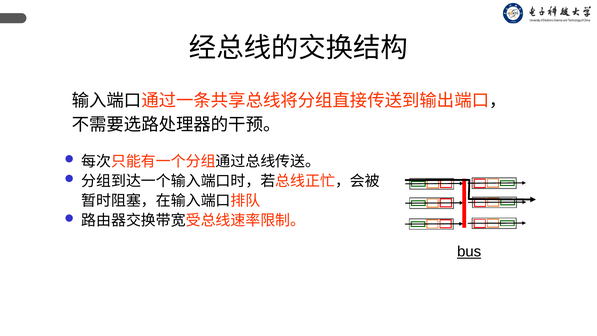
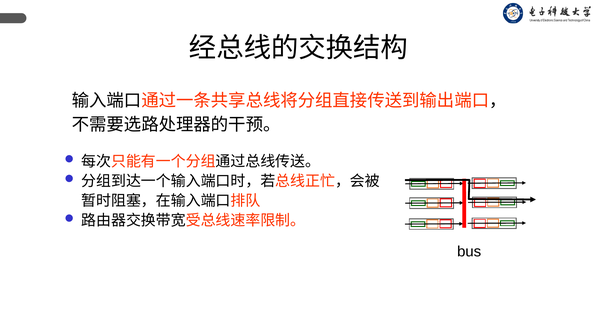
bus underline: present -> none
